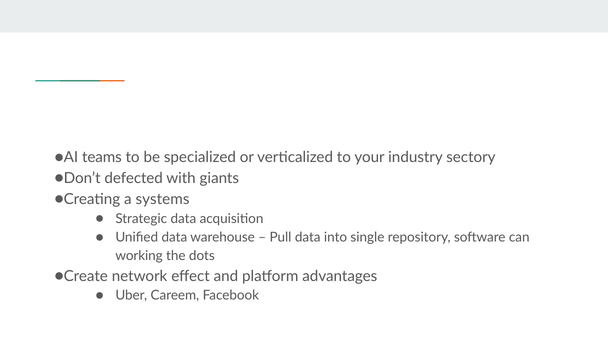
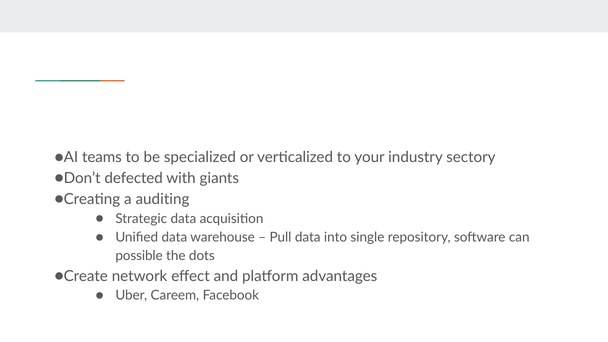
systems: systems -> auditing
working: working -> possible
